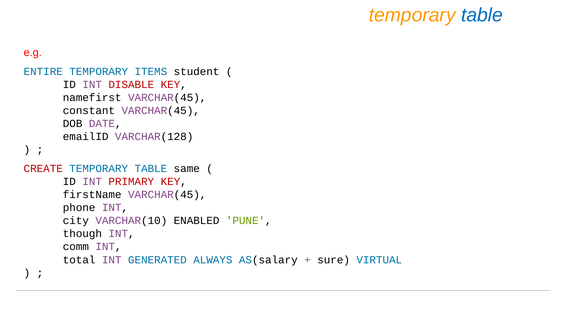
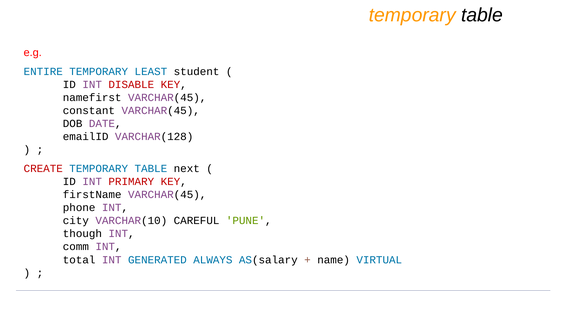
table at (482, 15) colour: blue -> black
ITEMS: ITEMS -> LEAST
same: same -> next
ENABLED: ENABLED -> CAREFUL
sure: sure -> name
